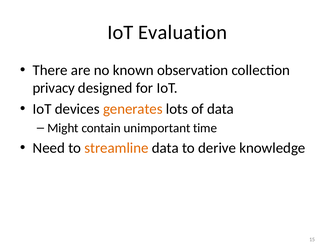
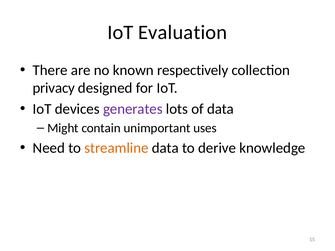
observation: observation -> respectively
generates colour: orange -> purple
time: time -> uses
